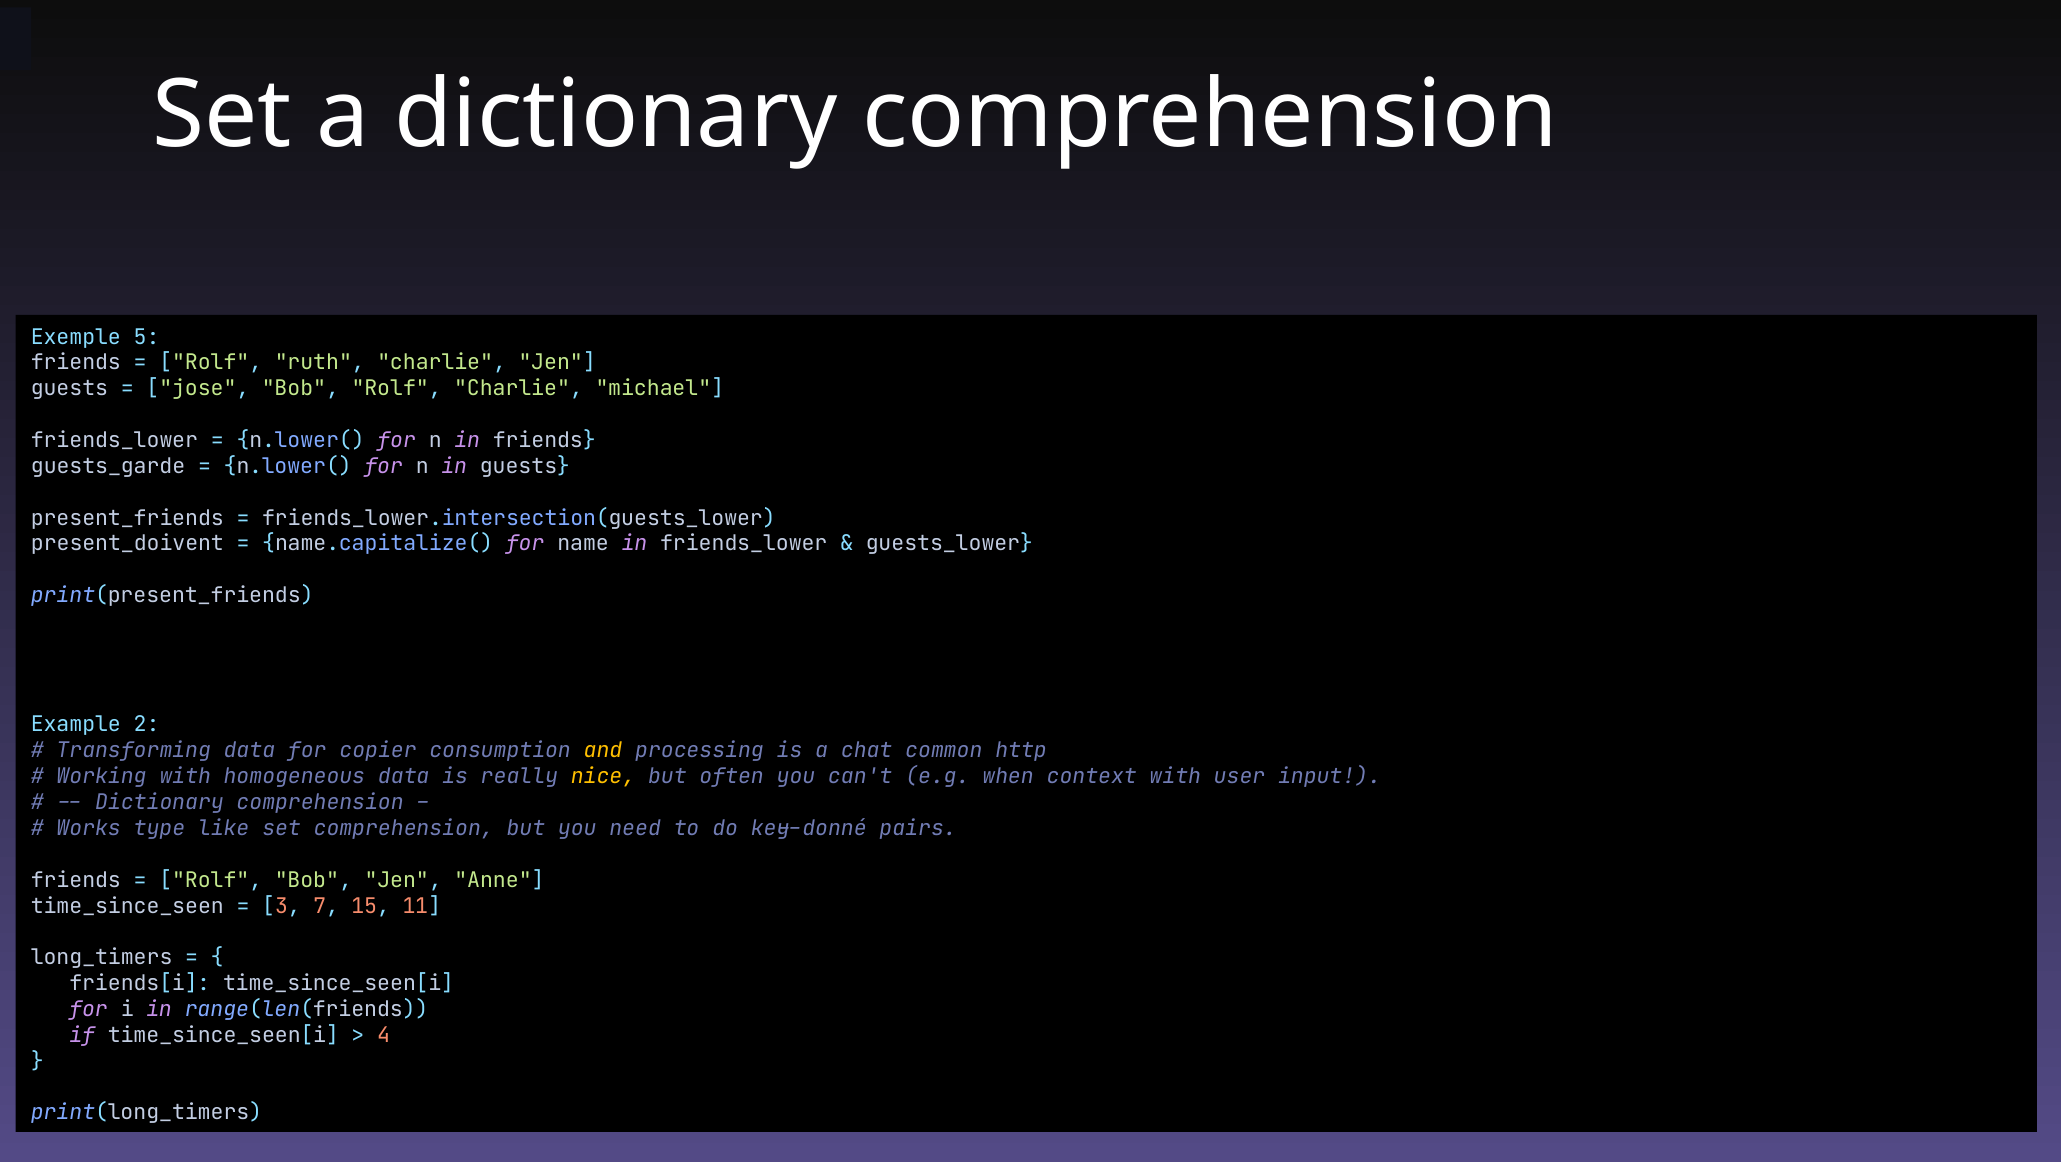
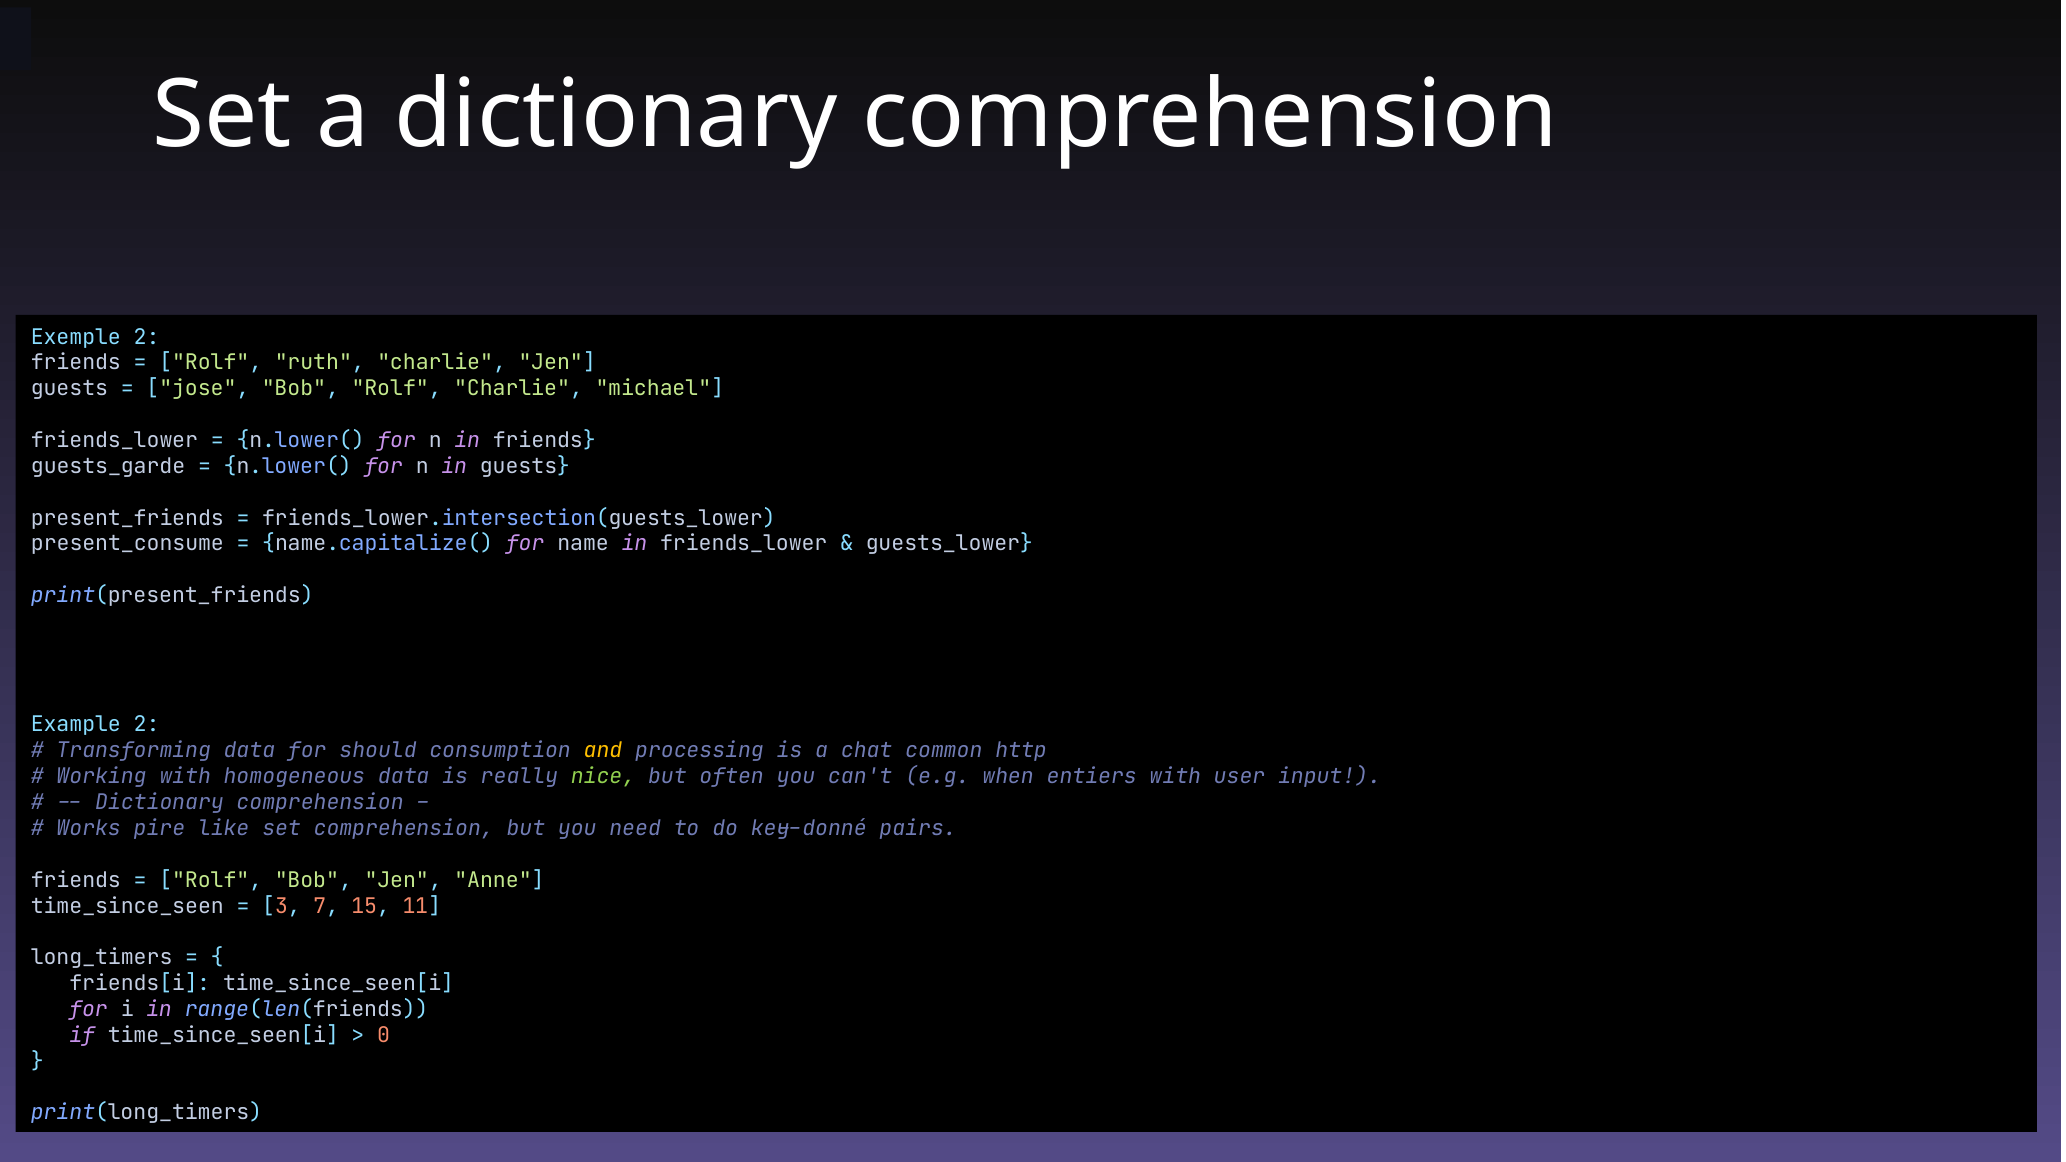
Exemple 5: 5 -> 2
present_doivent: present_doivent -> present_consume
copier: copier -> should
nice colour: yellow -> light green
context: context -> entiers
type: type -> pire
4: 4 -> 0
